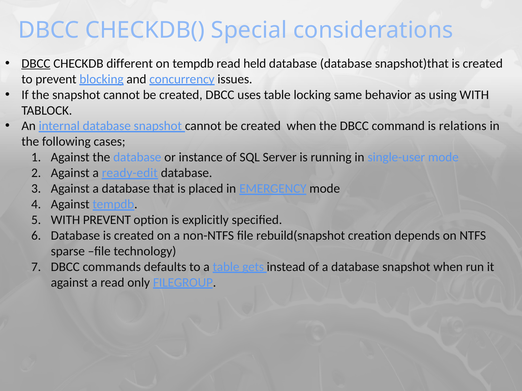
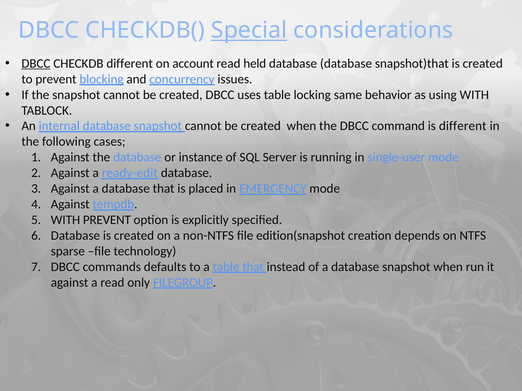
Special underline: none -> present
on tempdb: tempdb -> account
is relations: relations -> different
rebuild(snapshot: rebuild(snapshot -> edition(snapshot
table gets: gets -> that
